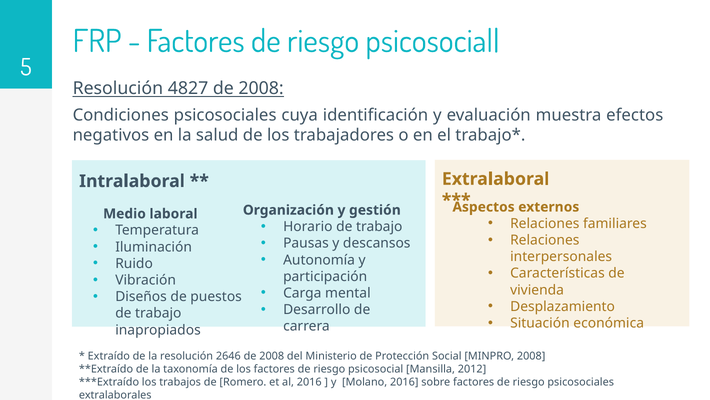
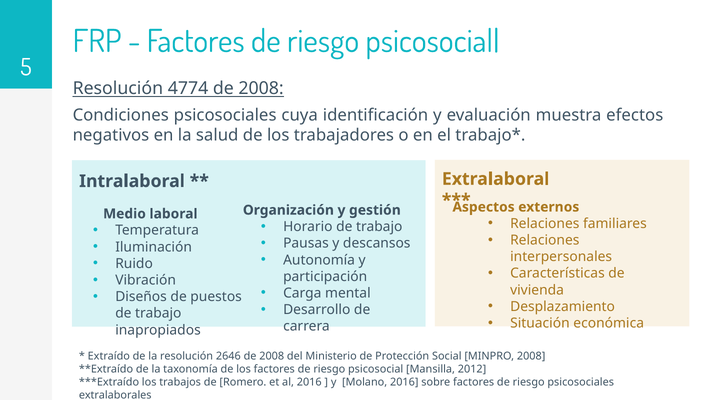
4827: 4827 -> 4774
